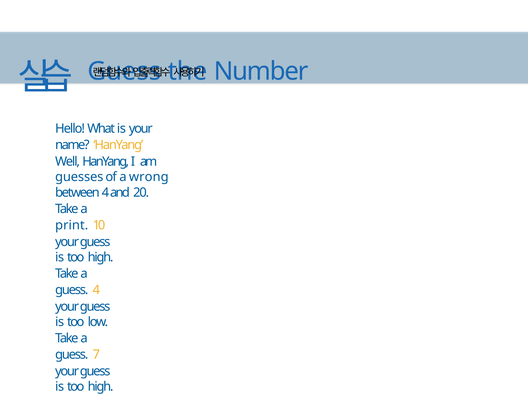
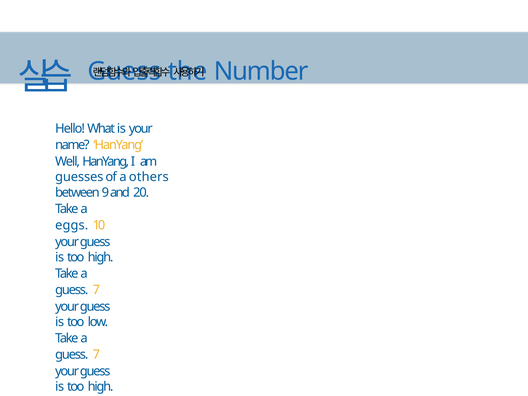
wrong: wrong -> others
between 4: 4 -> 9
print: print -> eggs
4 at (96, 290): 4 -> 7
